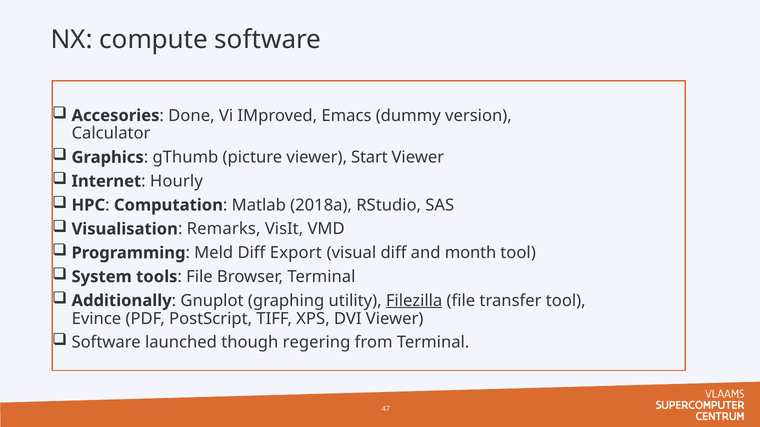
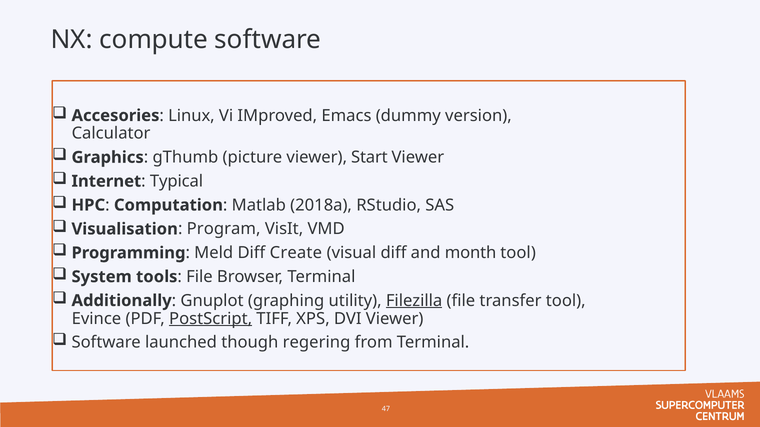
Done: Done -> Linux
Hourly: Hourly -> Typical
Remarks: Remarks -> Program
Export: Export -> Create
PostScript underline: none -> present
